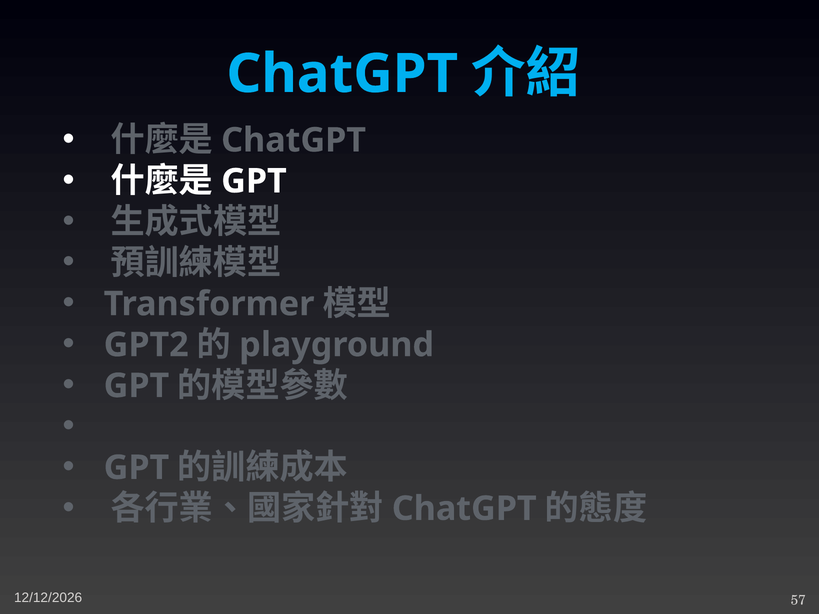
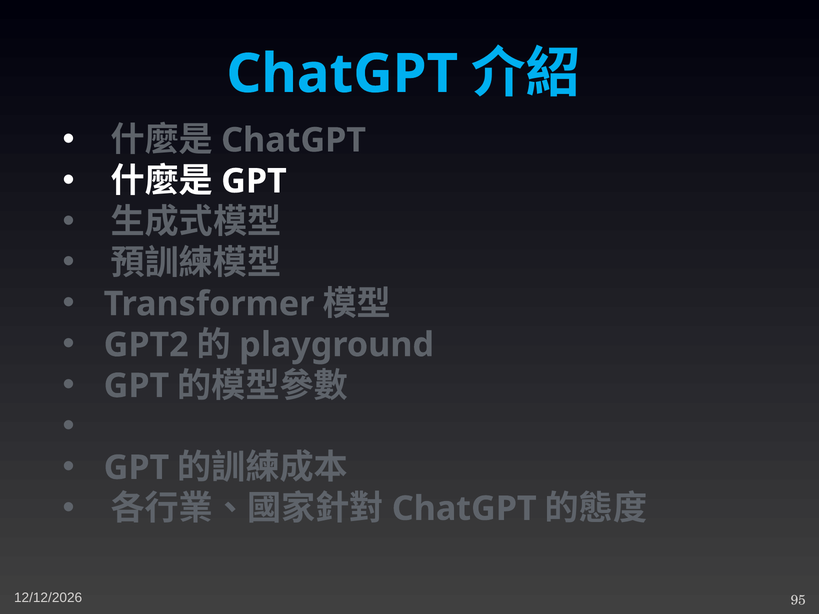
57: 57 -> 95
